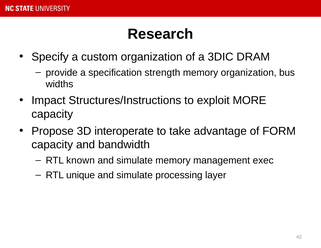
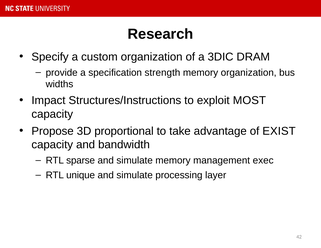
MORE: MORE -> MOST
interoperate: interoperate -> proportional
FORM: FORM -> EXIST
known: known -> sparse
